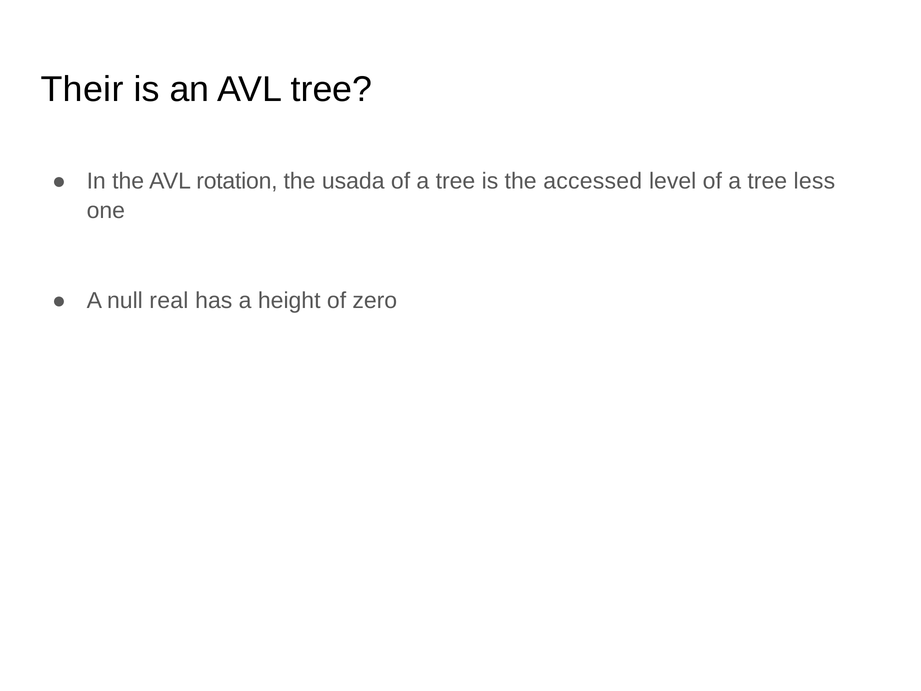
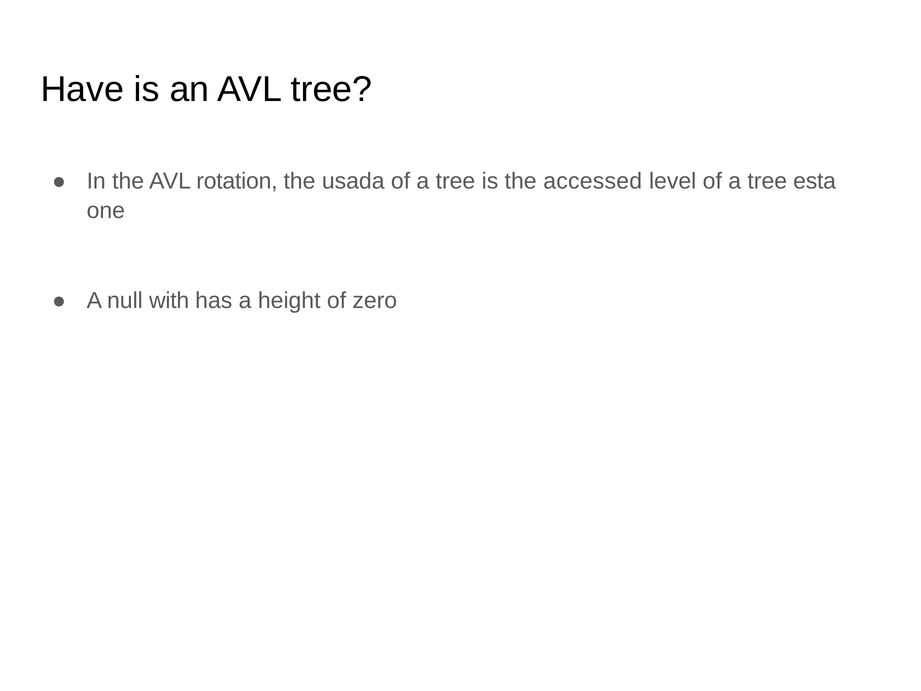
Their: Their -> Have
less: less -> esta
real: real -> with
